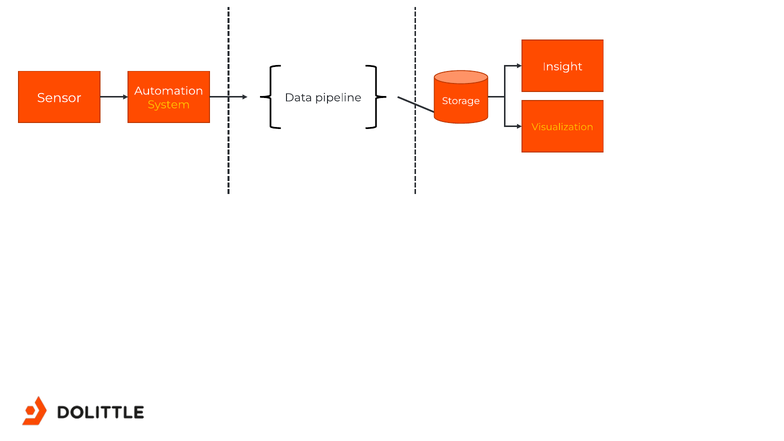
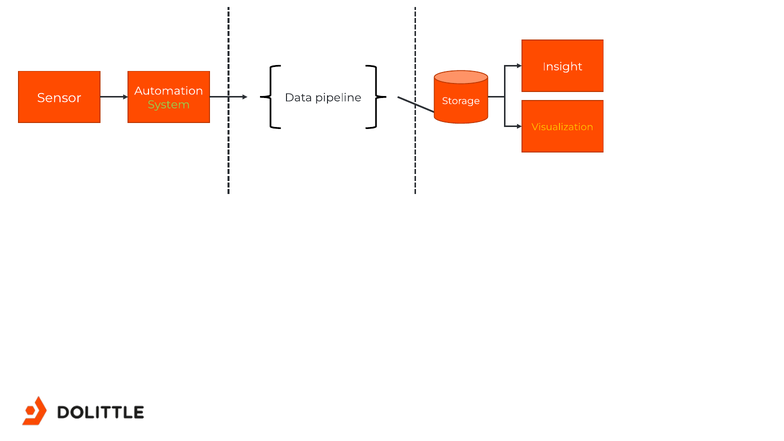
System colour: yellow -> light green
